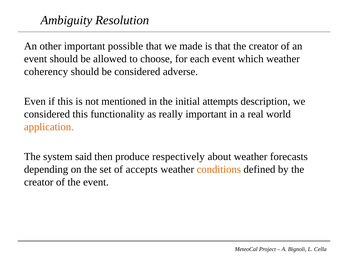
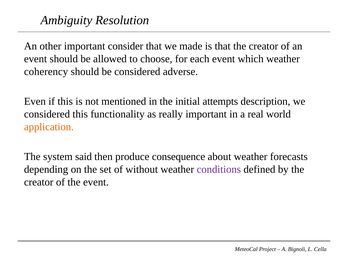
possible: possible -> consider
respectively: respectively -> consequence
accepts: accepts -> without
conditions colour: orange -> purple
